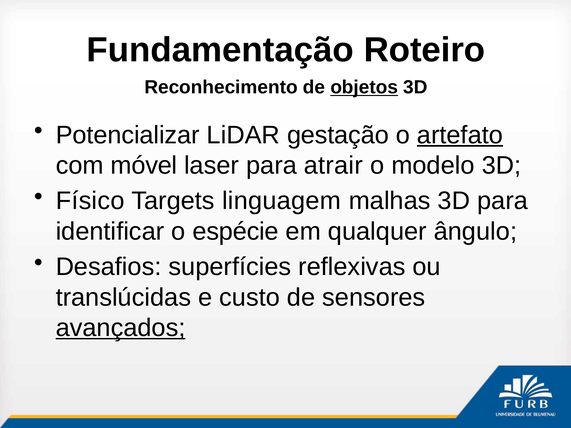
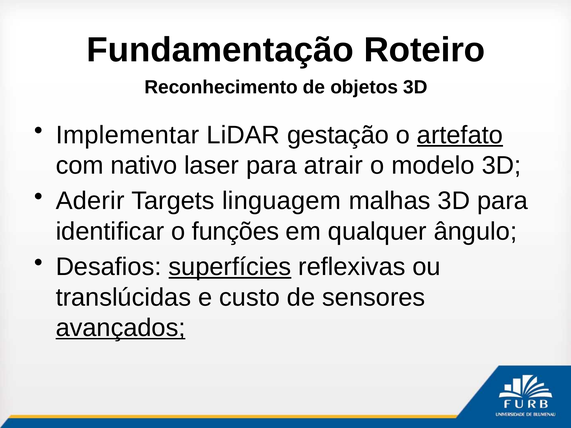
objetos underline: present -> none
Potencializar: Potencializar -> Implementar
móvel: móvel -> nativo
Físico: Físico -> Aderir
espécie: espécie -> funções
superfícies underline: none -> present
